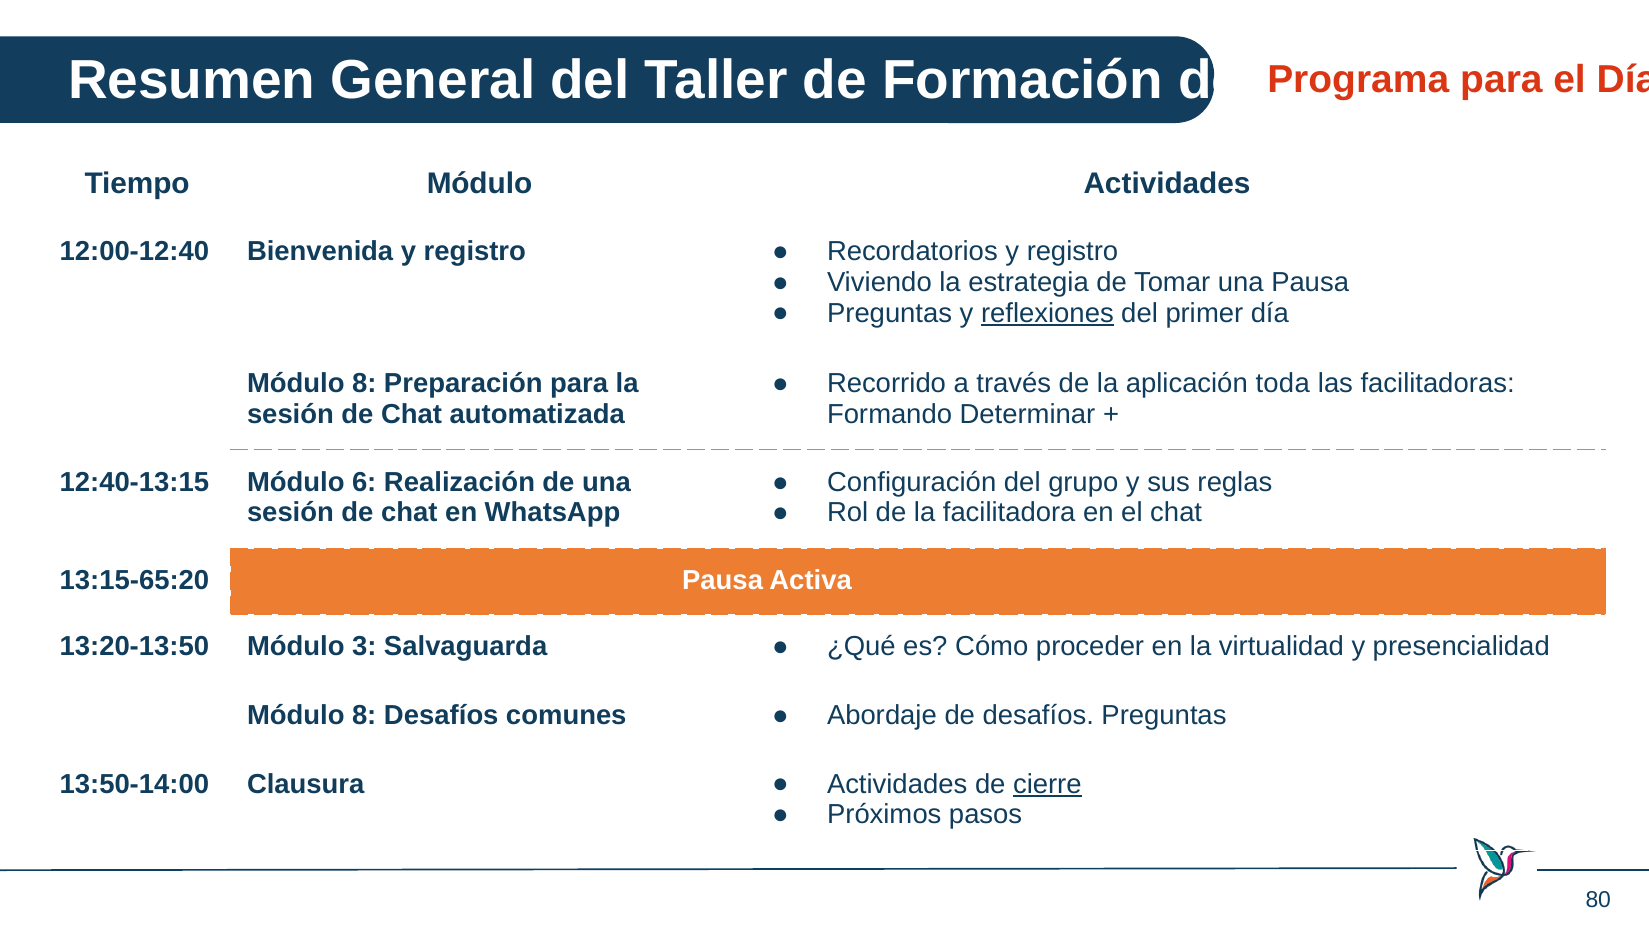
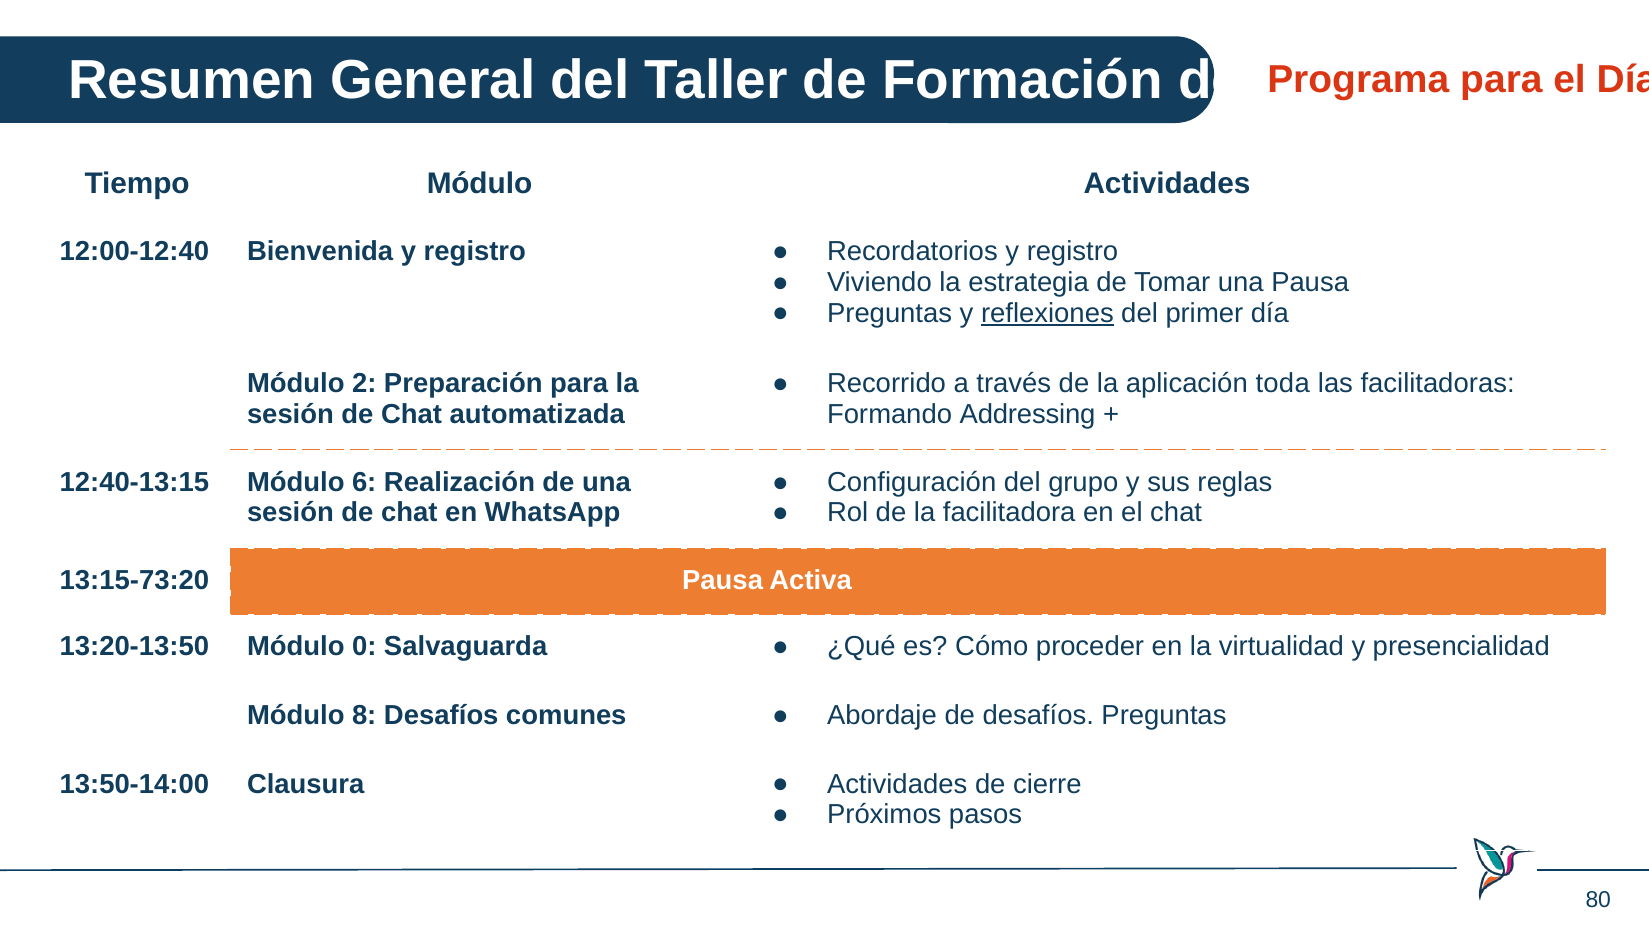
8 at (364, 384): 8 -> 2
Determinar: Determinar -> Addressing
13:15-65:20: 13:15-65:20 -> 13:15-73:20
3: 3 -> 0
cierre underline: present -> none
